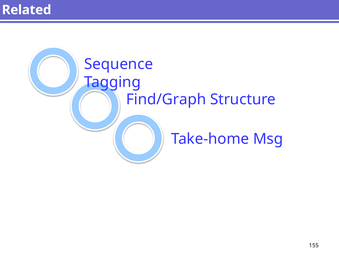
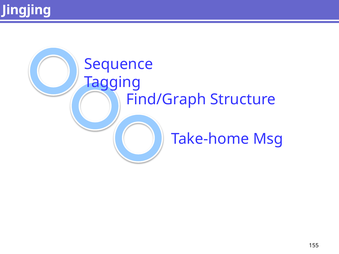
Related: Related -> Jingjing
